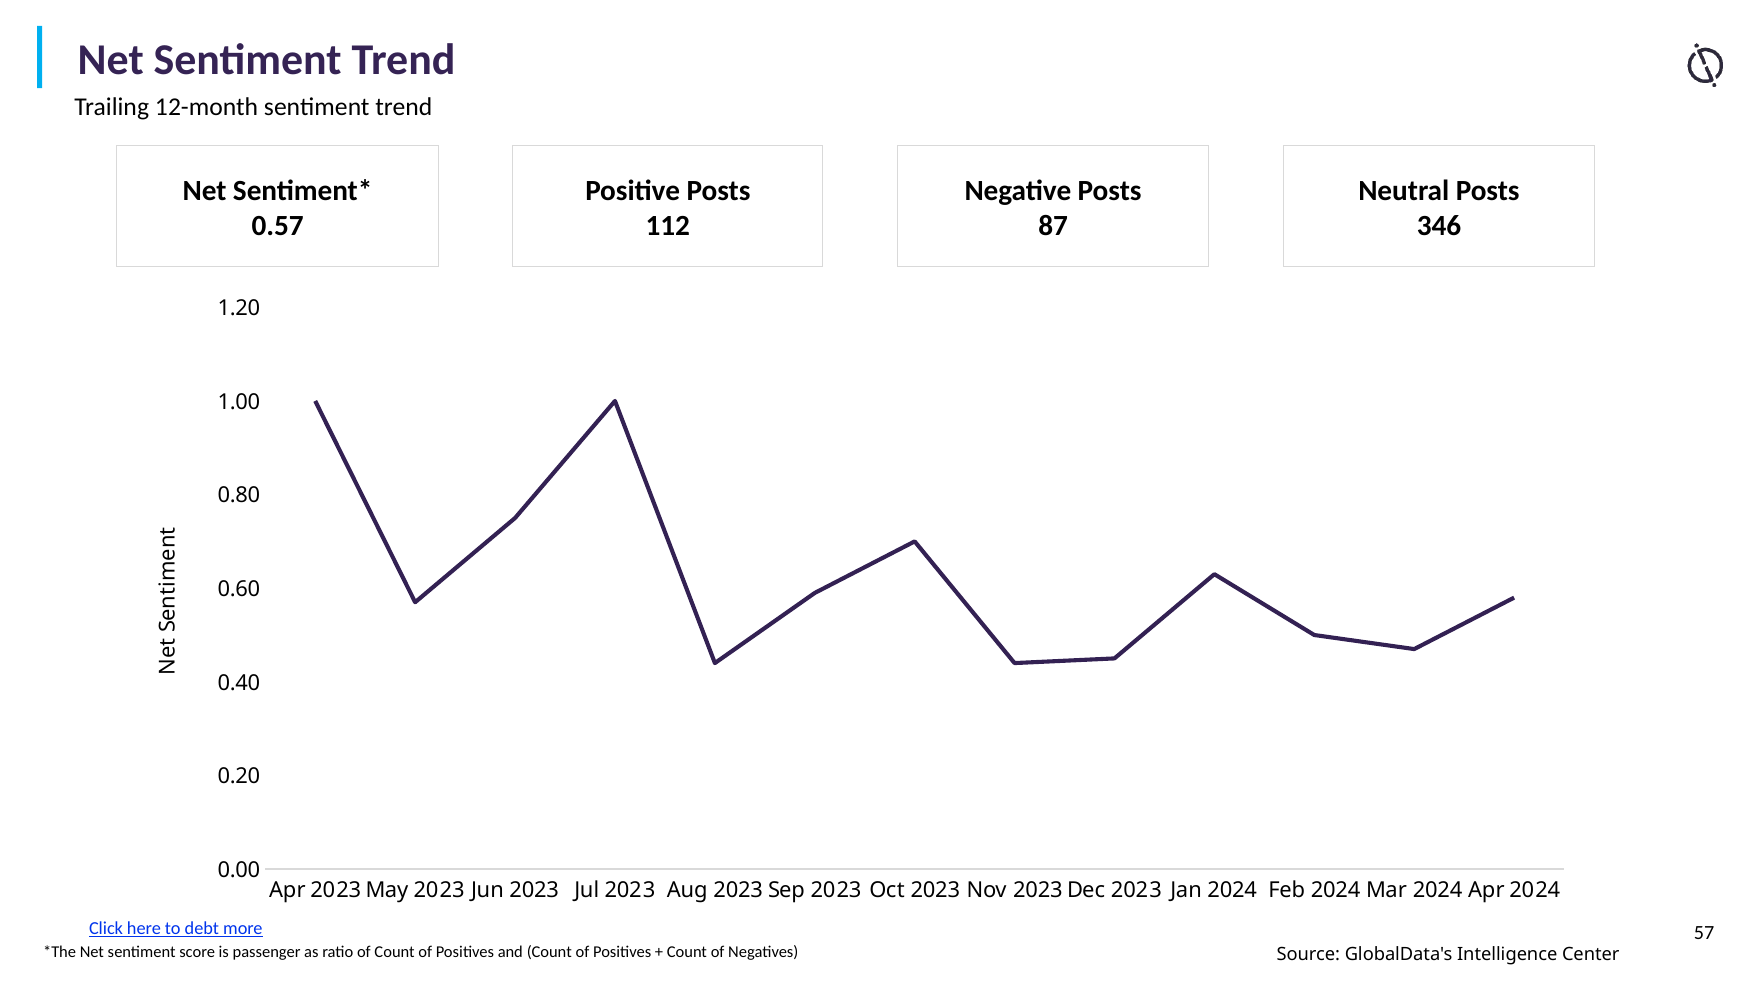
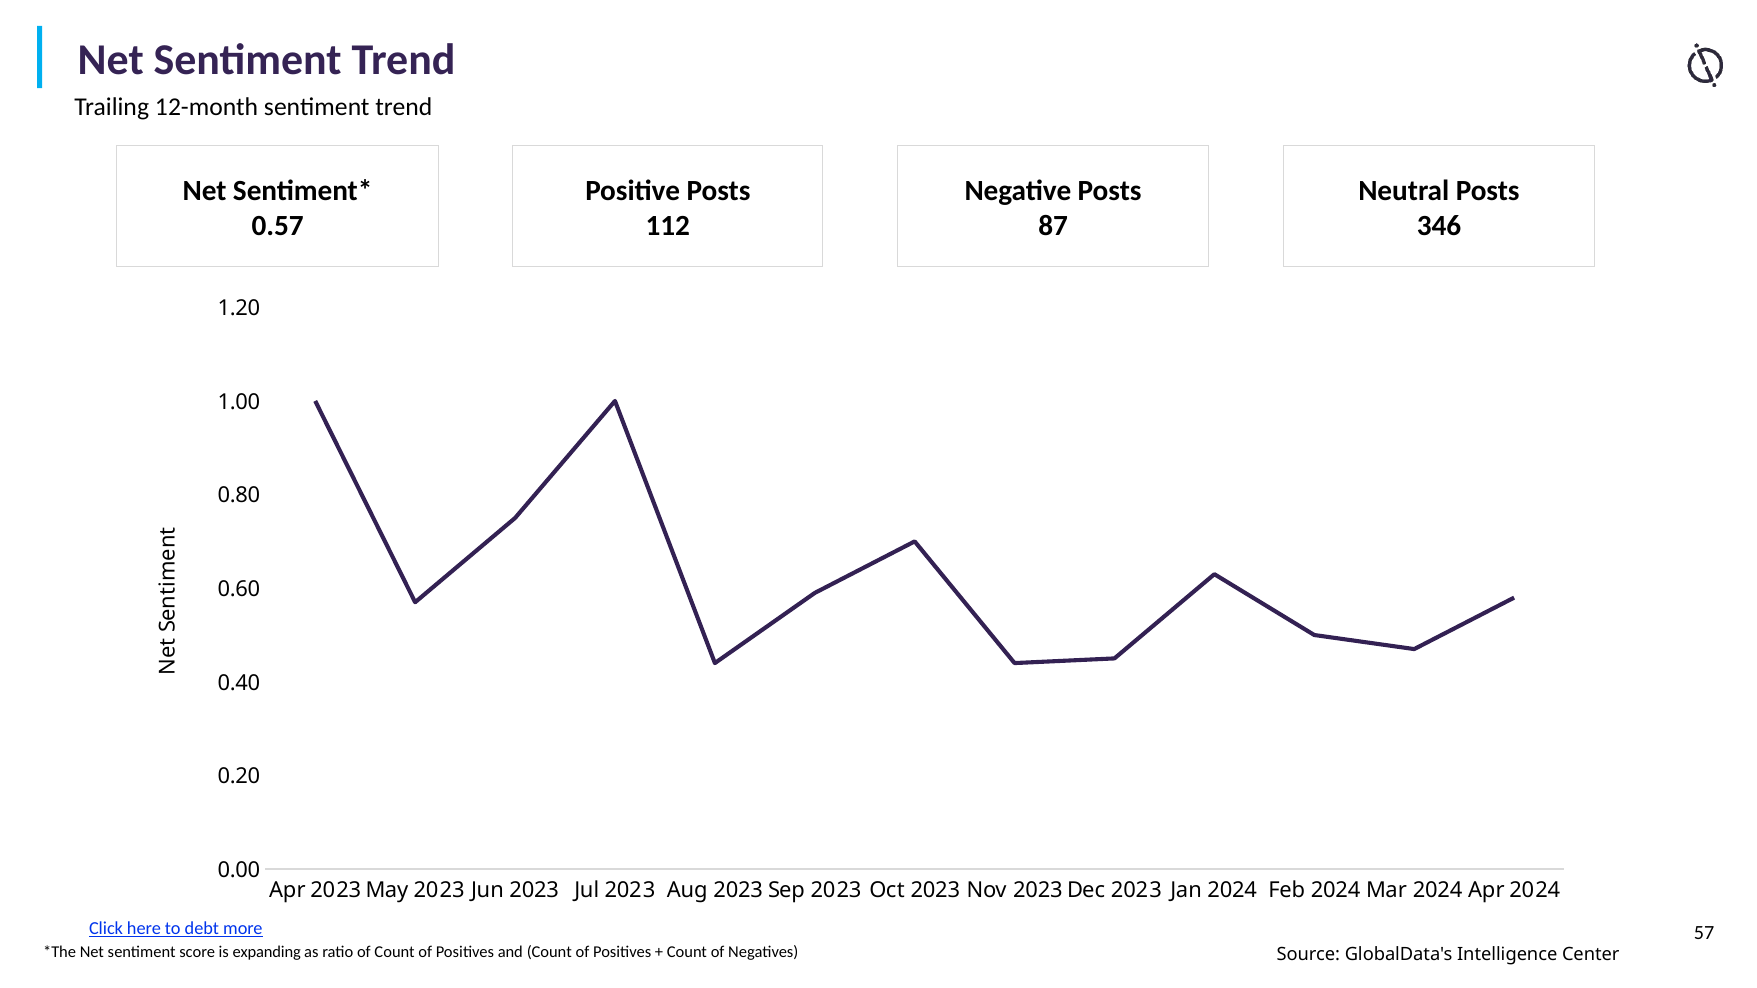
passenger: passenger -> expanding
